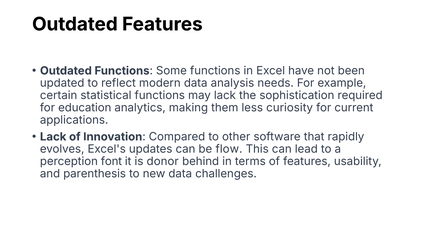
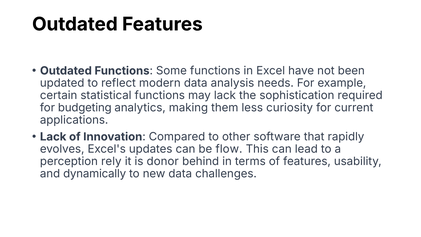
education: education -> budgeting
font: font -> rely
parenthesis: parenthesis -> dynamically
